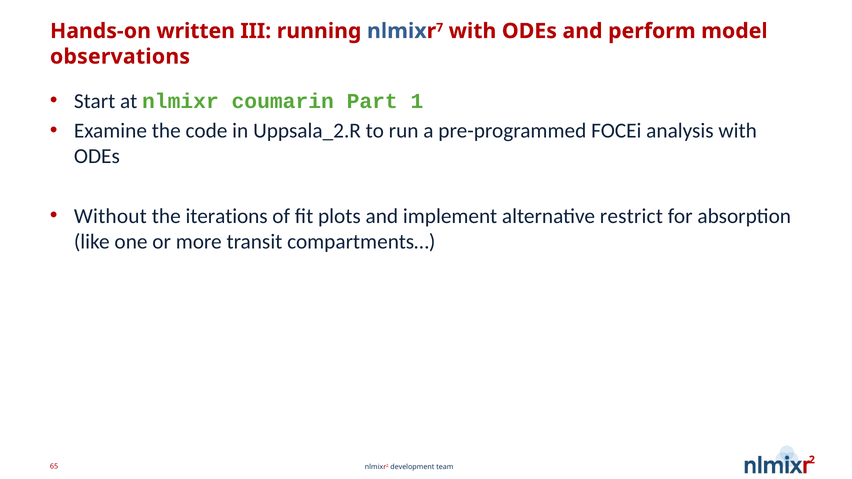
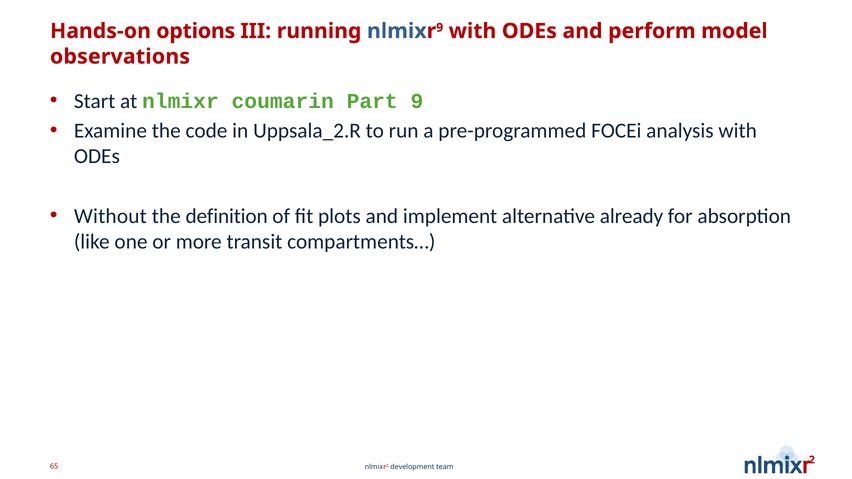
written: written -> options
nlmixr 7: 7 -> 9
Part 1: 1 -> 9
iterations: iterations -> definition
restrict: restrict -> already
